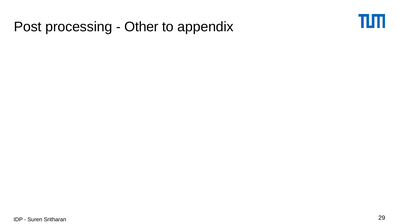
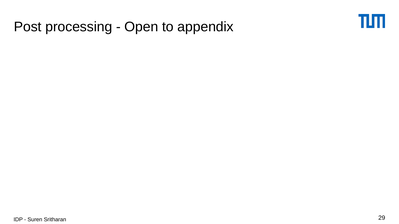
Other: Other -> Open
